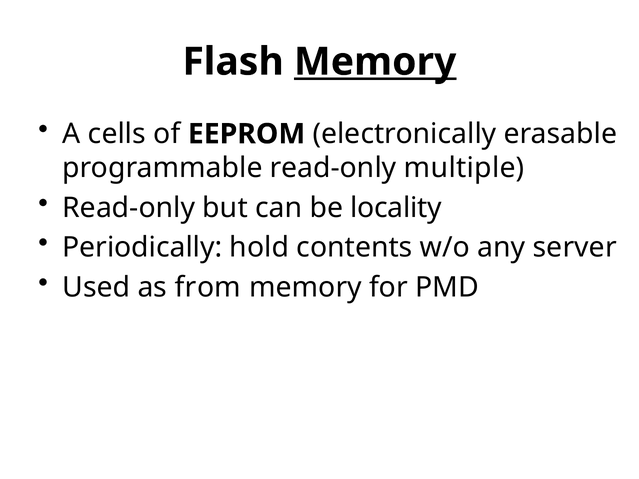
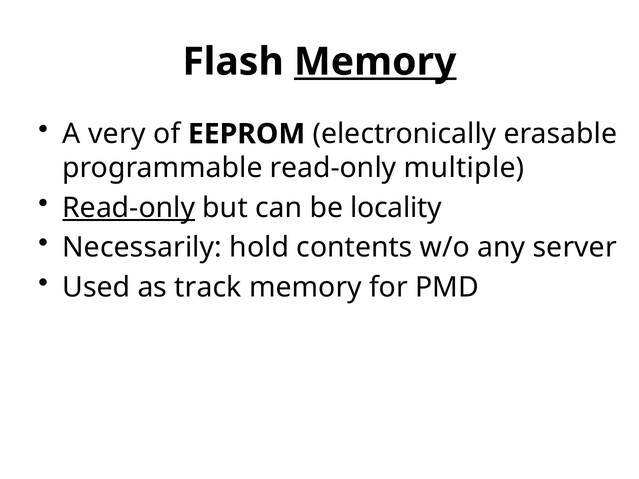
cells: cells -> very
Read-only at (129, 208) underline: none -> present
Periodically: Periodically -> Necessarily
from: from -> track
